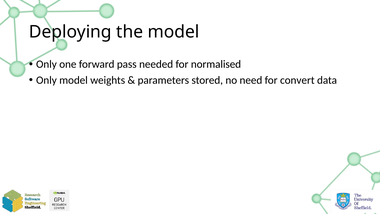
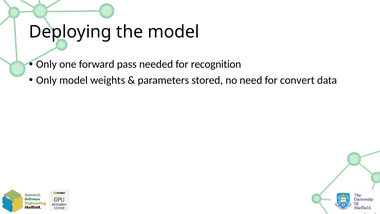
normalised: normalised -> recognition
